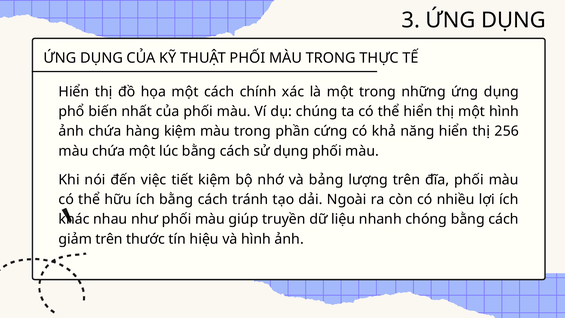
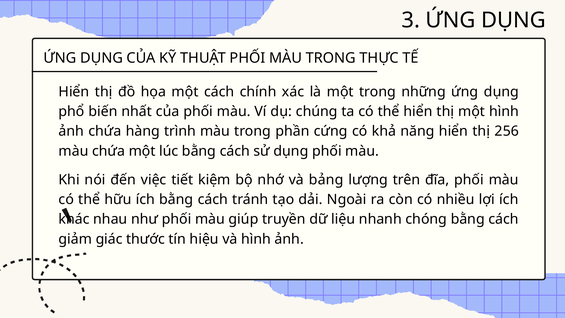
hàng kiệm: kiệm -> trình
giảm trên: trên -> giác
